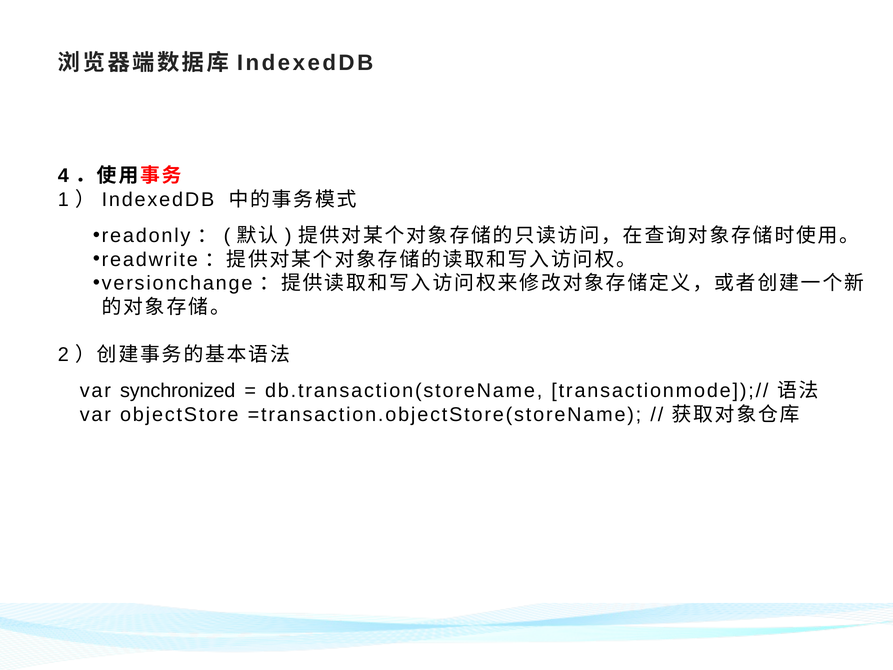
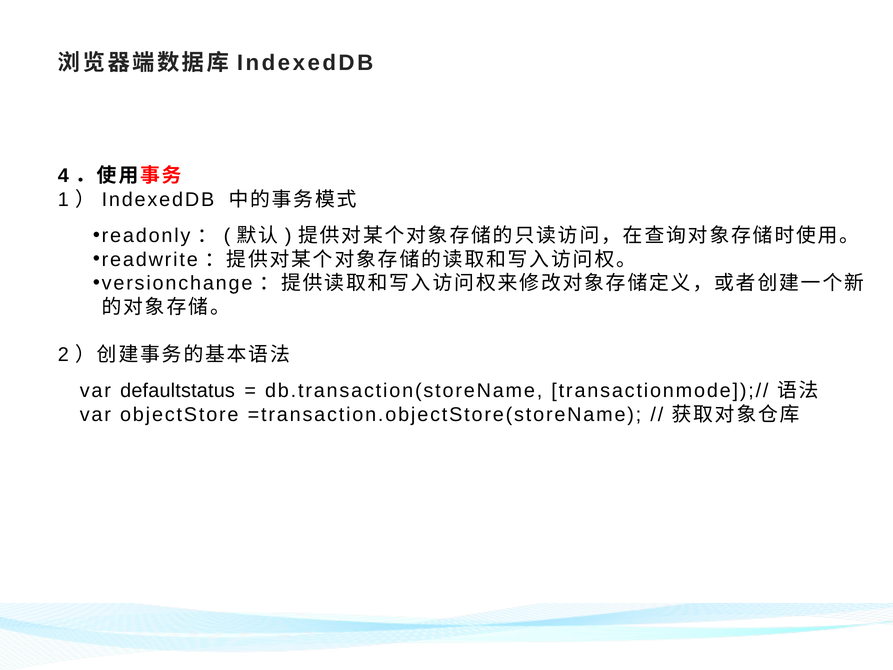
synchronized: synchronized -> defaultstatus
